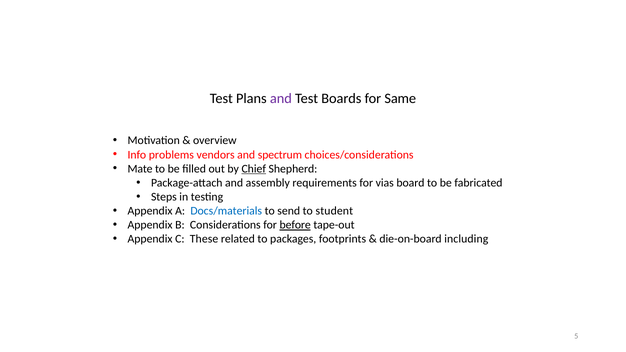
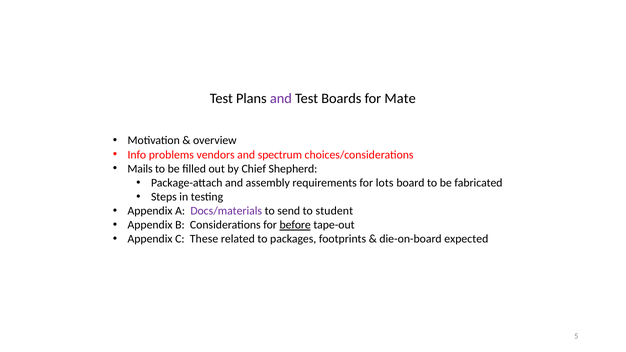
Same: Same -> Mate
Mate: Mate -> Mails
Chief underline: present -> none
vias: vias -> lots
Docs/materials colour: blue -> purple
including: including -> expected
